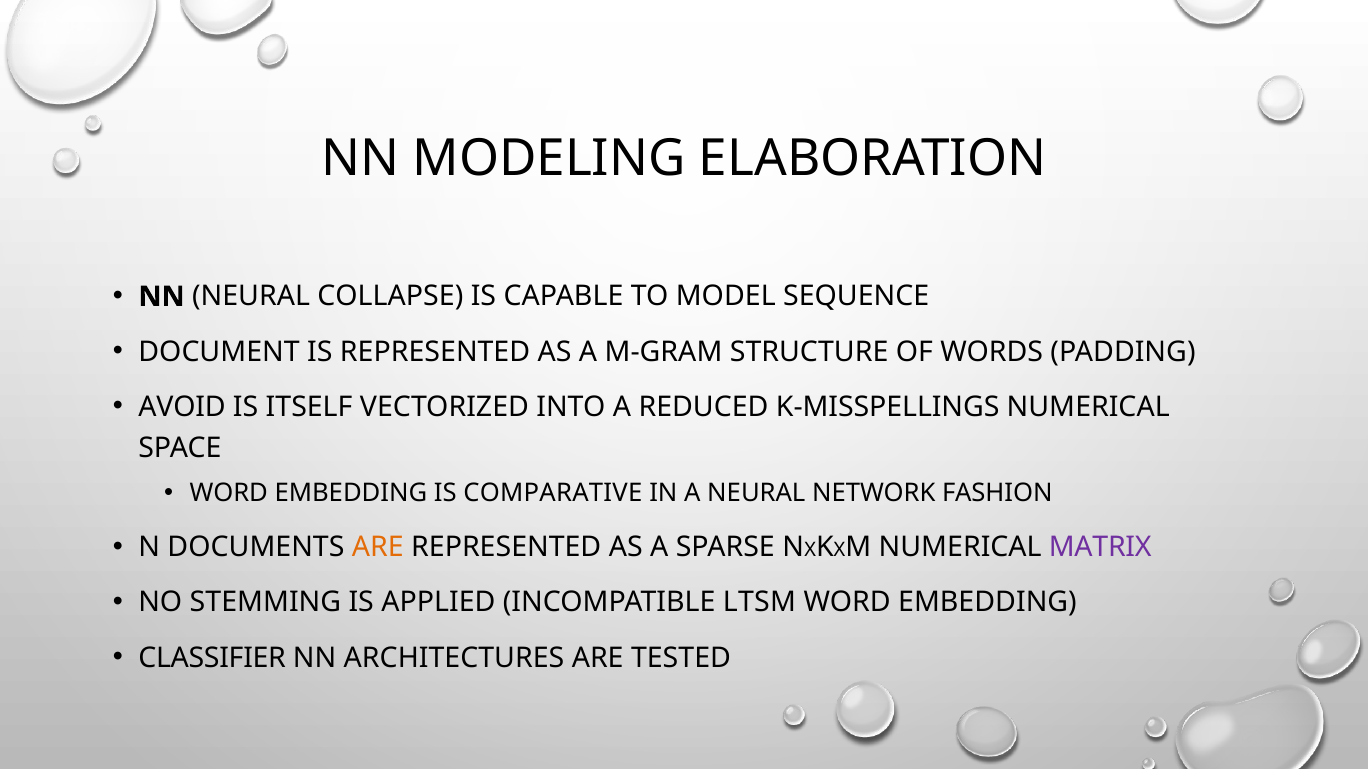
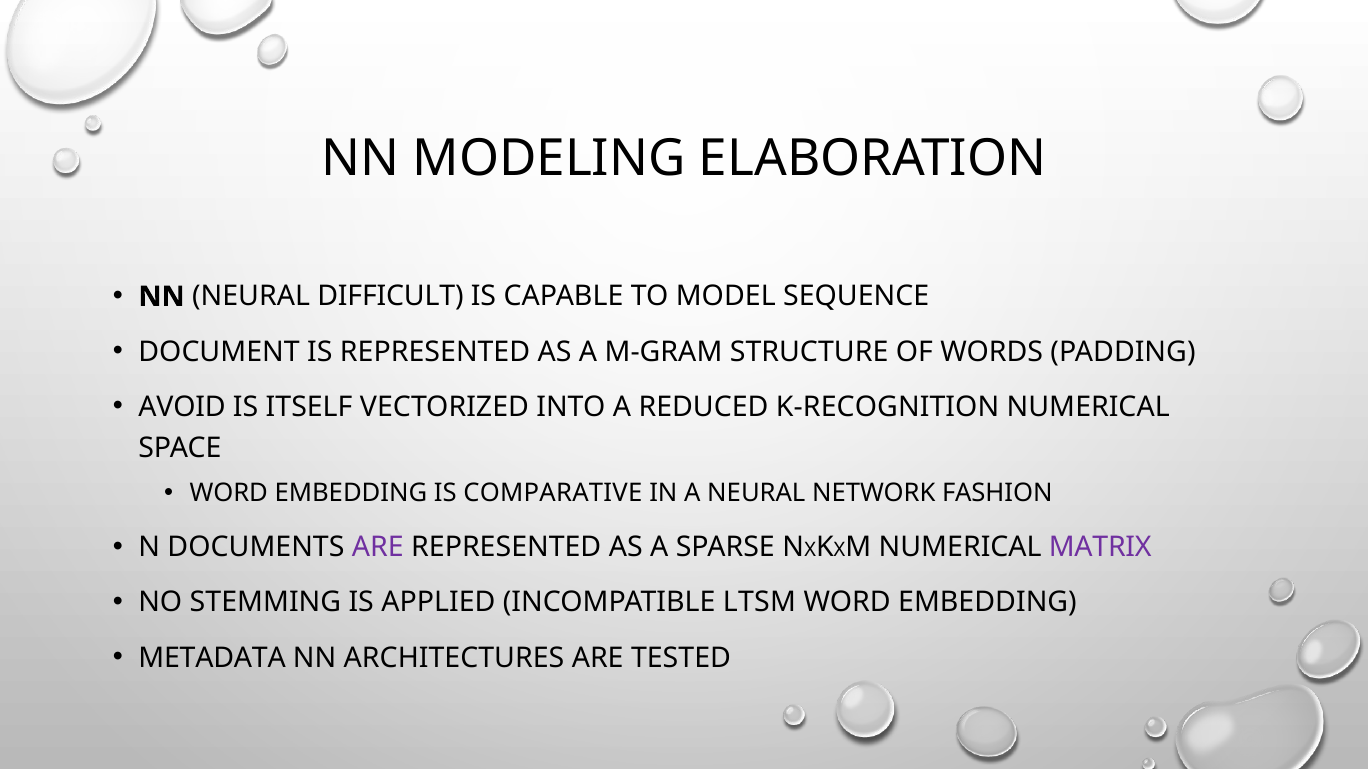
COLLAPSE: COLLAPSE -> DIFFICULT
K-MISSPELLINGS: K-MISSPELLINGS -> K-RECOGNITION
ARE at (378, 548) colour: orange -> purple
CLASSIFIER: CLASSIFIER -> METADATA
